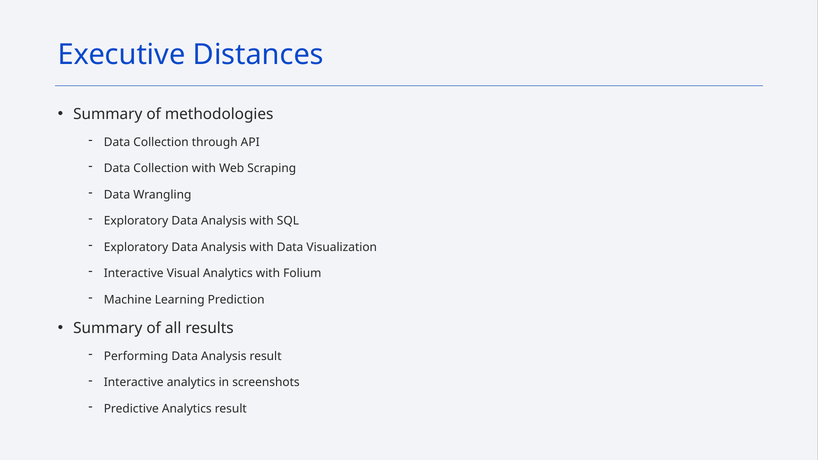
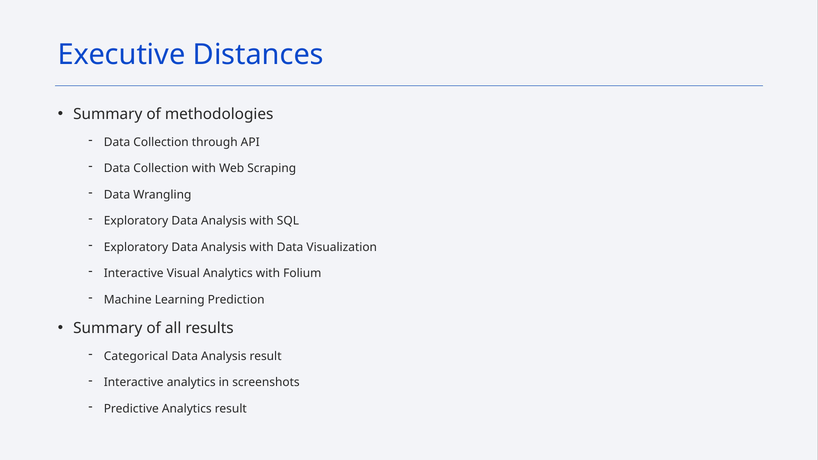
Performing: Performing -> Categorical
